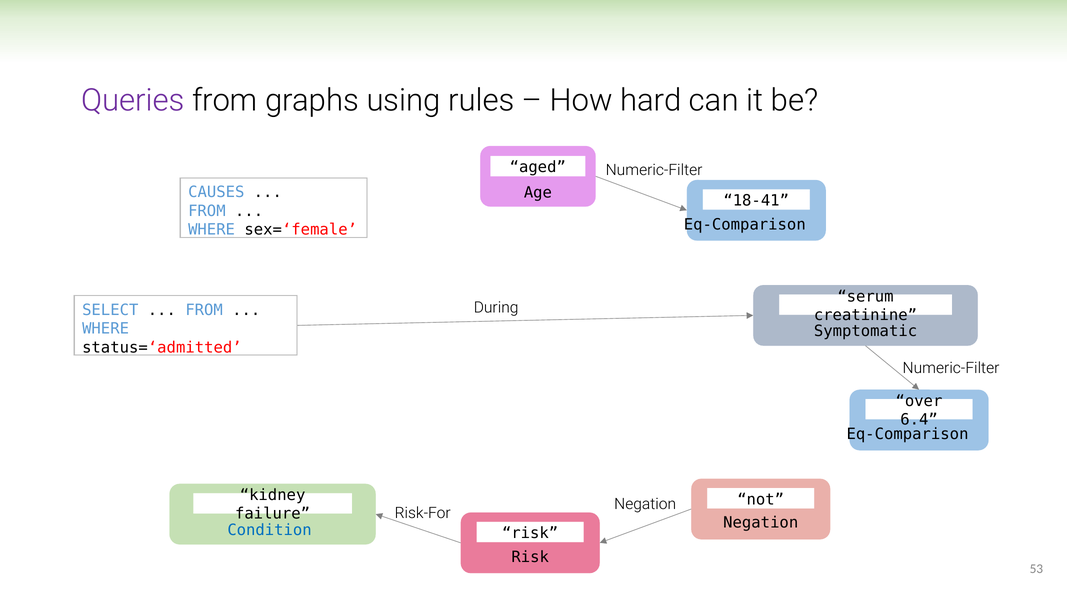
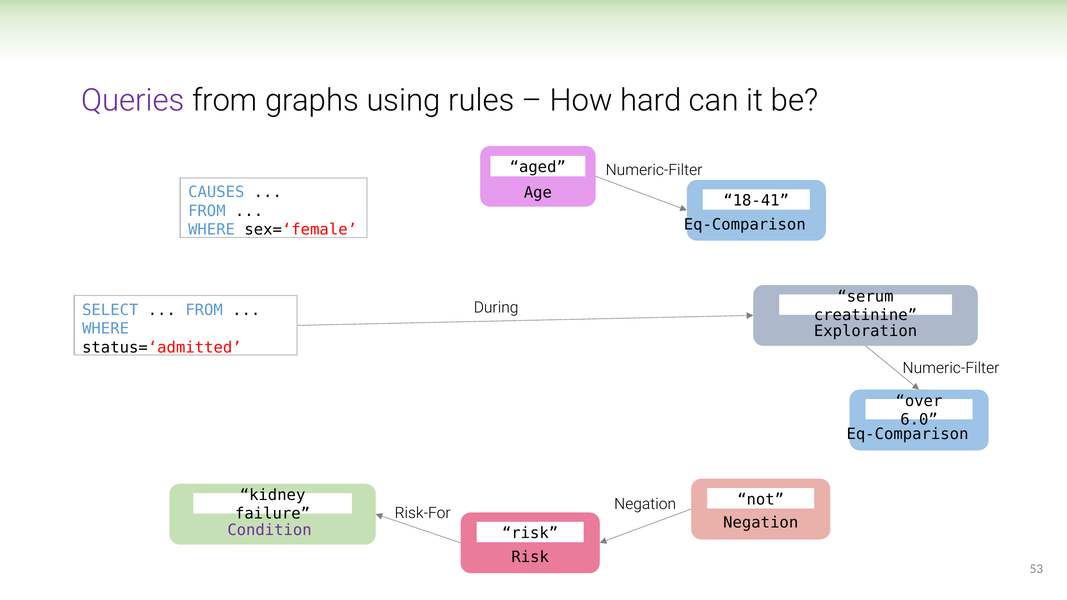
Symptomatic: Symptomatic -> Exploration
6.4: 6.4 -> 6.0
Condition colour: blue -> purple
